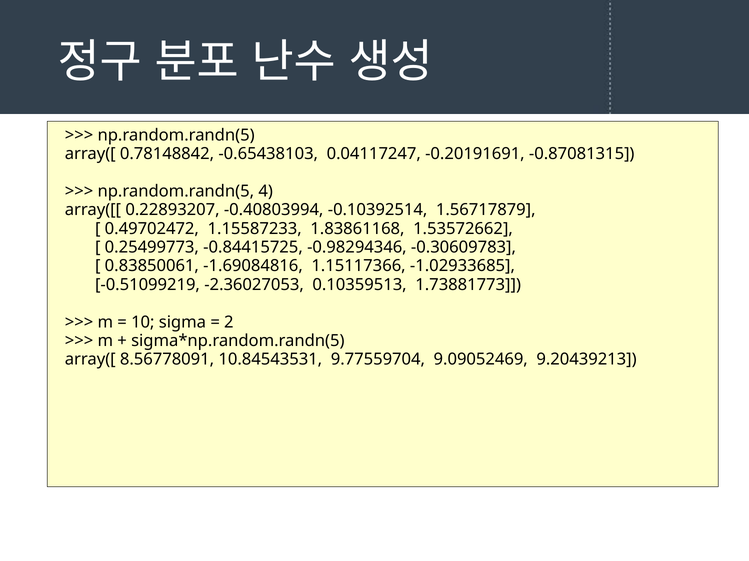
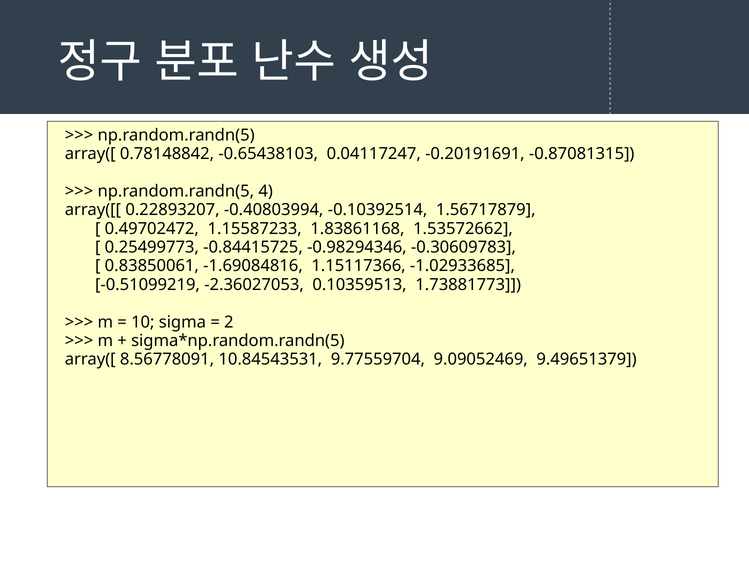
9.20439213: 9.20439213 -> 9.49651379
